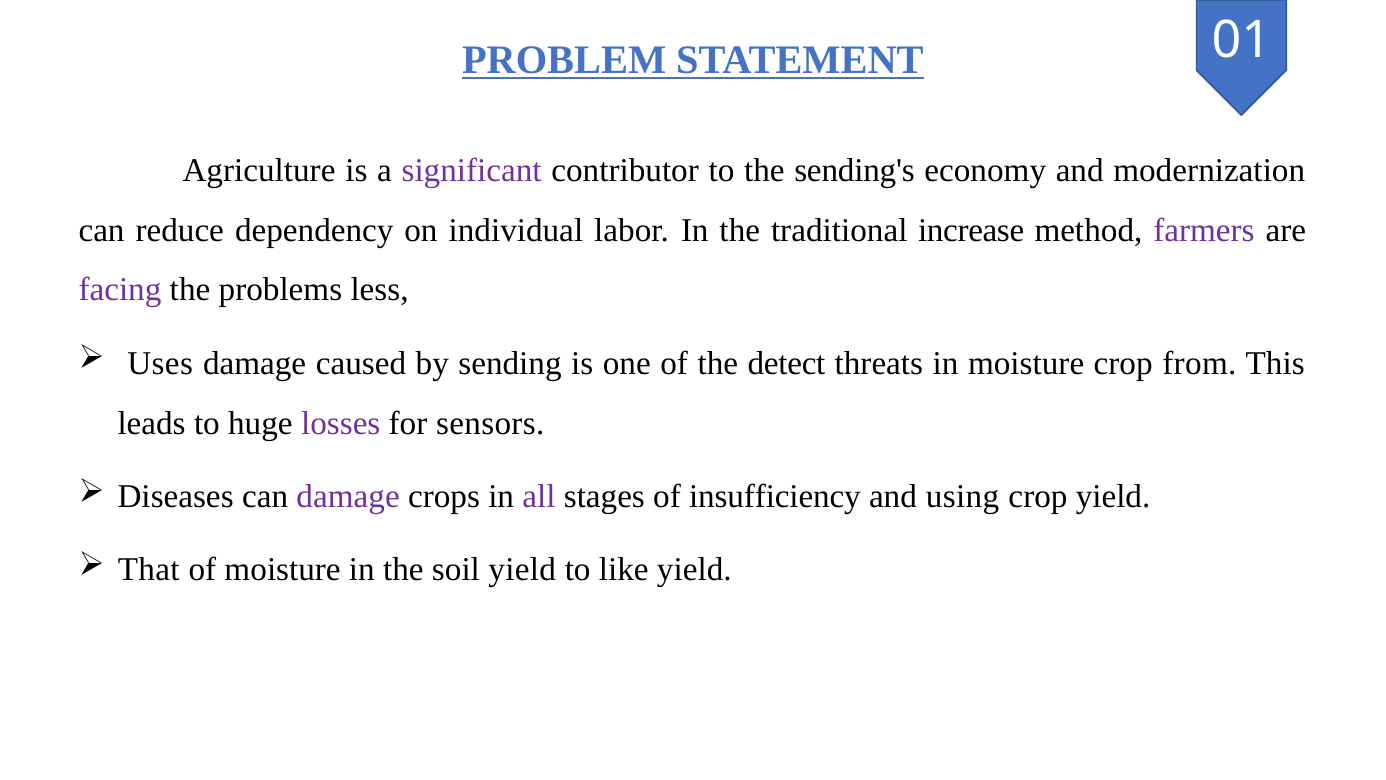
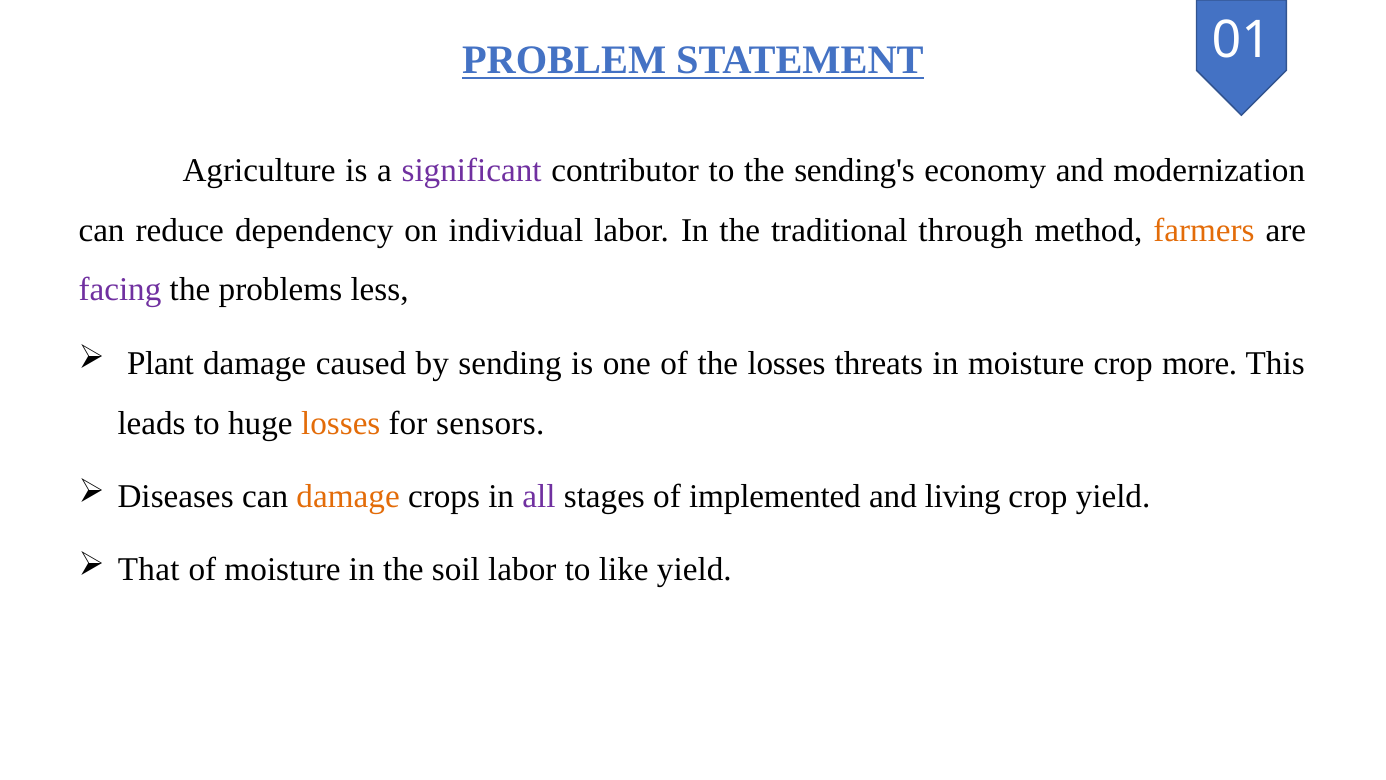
increase: increase -> through
farmers colour: purple -> orange
Uses: Uses -> Plant
the detect: detect -> losses
from: from -> more
losses at (341, 423) colour: purple -> orange
damage at (348, 496) colour: purple -> orange
insufficiency: insufficiency -> implemented
using: using -> living
soil yield: yield -> labor
